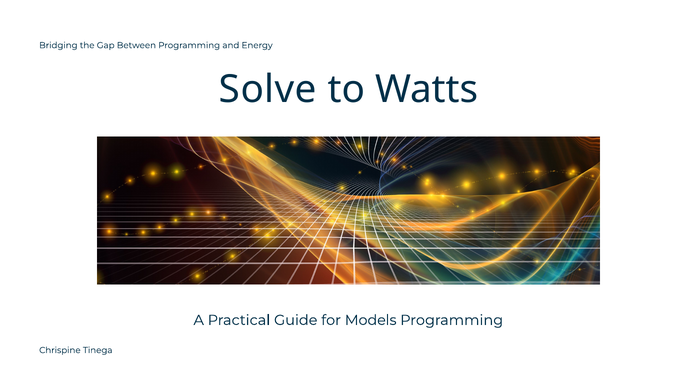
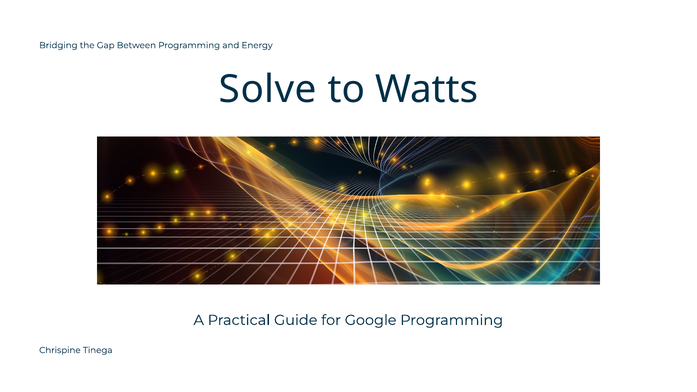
Models: Models -> Google
